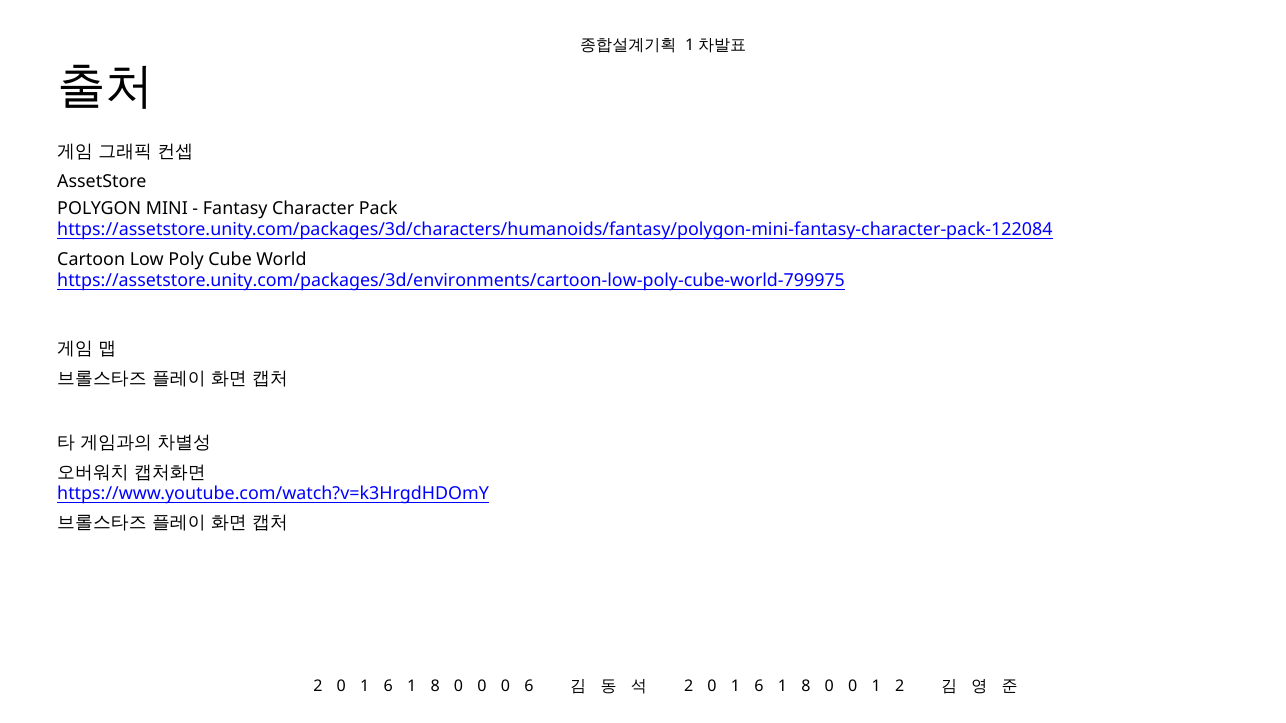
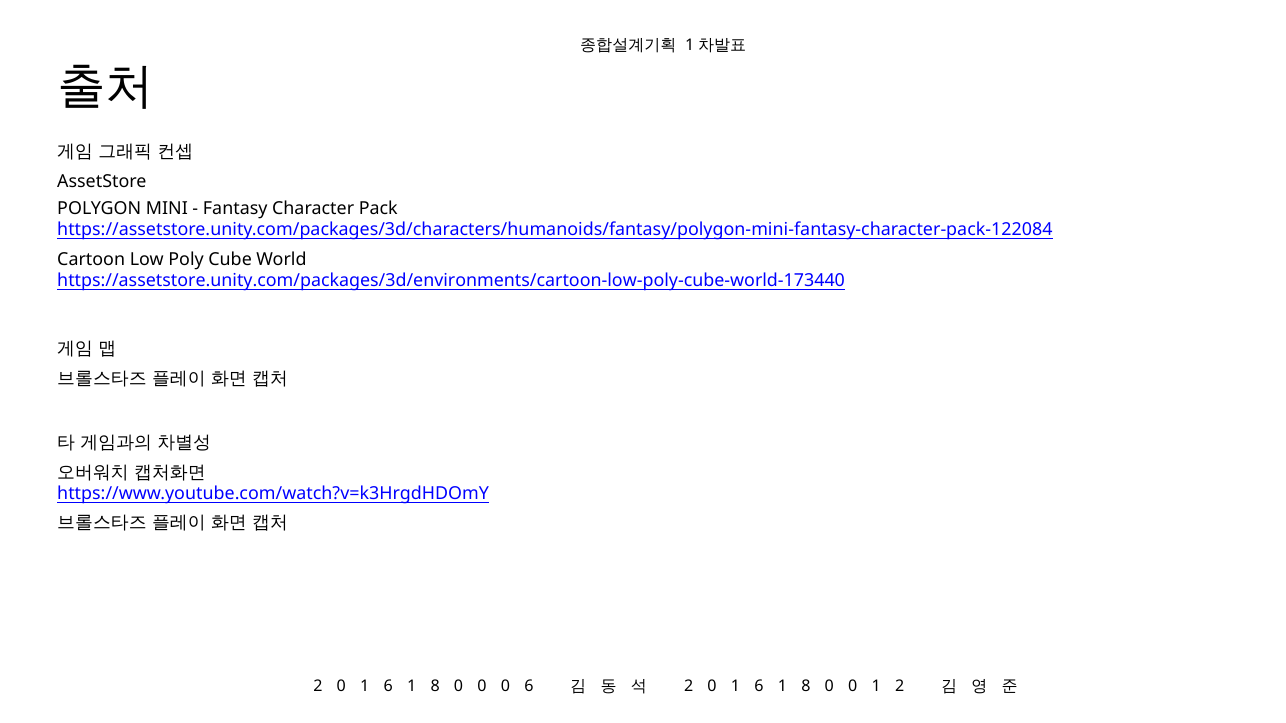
https://assetstore.unity.com/packages/3d/environments/cartoon-low-poly-cube-world-799975: https://assetstore.unity.com/packages/3d/environments/cartoon-low-poly-cube-world-799975 -> https://assetstore.unity.com/packages/3d/environments/cartoon-low-poly-cube-world-173440
